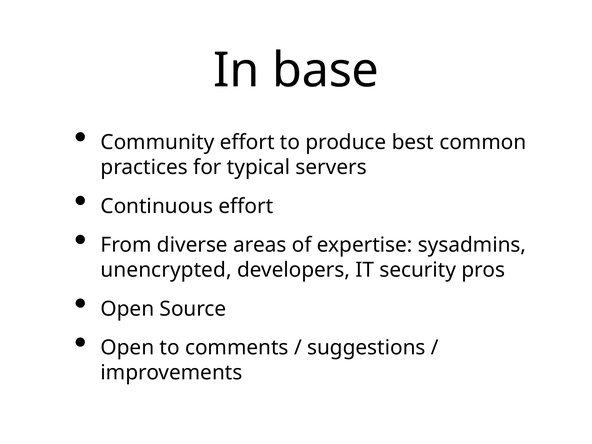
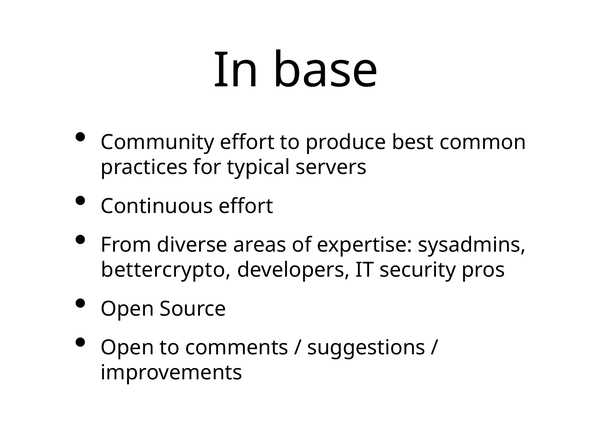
unencrypted: unencrypted -> bettercrypto
